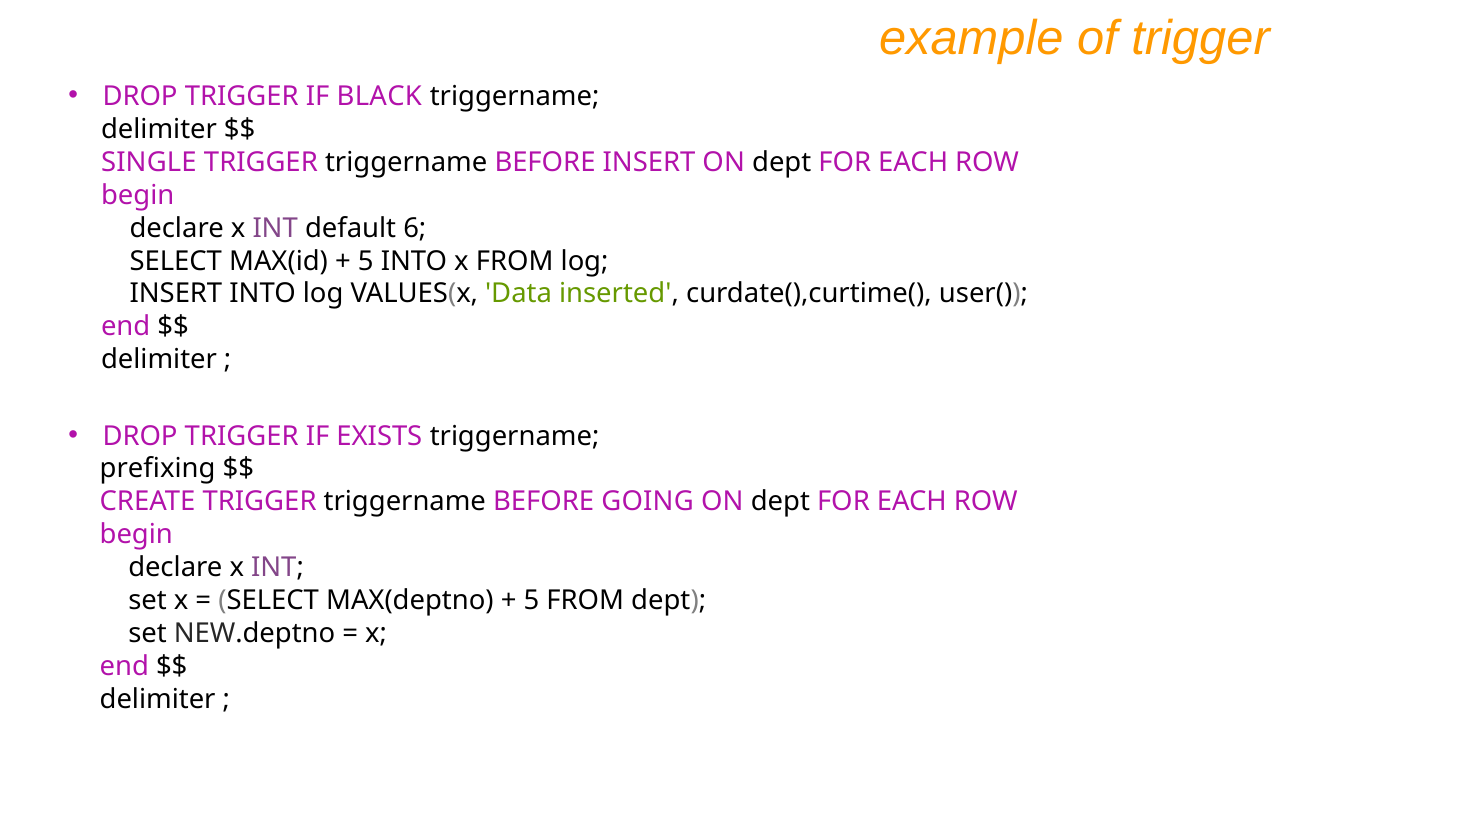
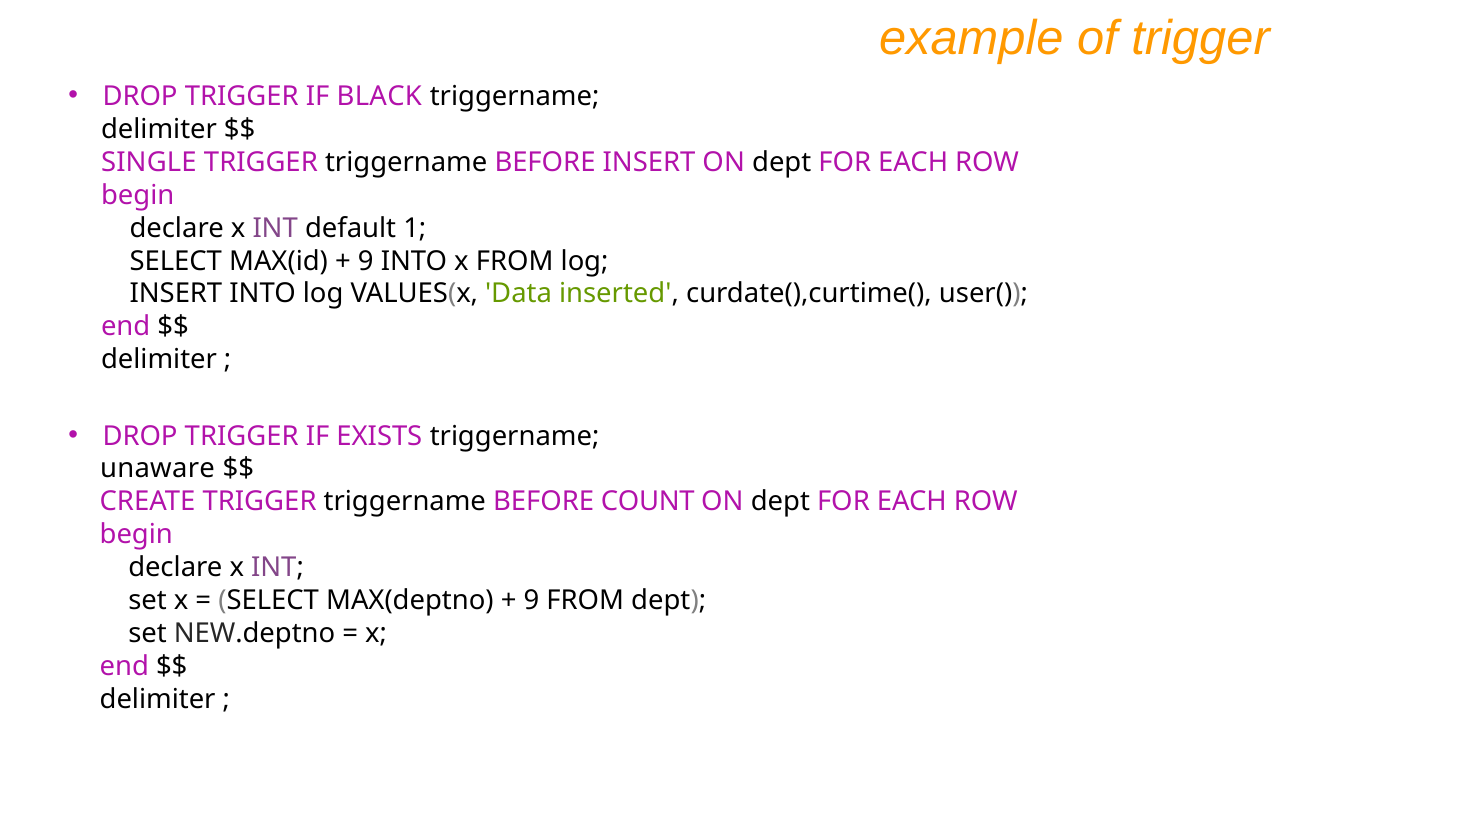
6: 6 -> 1
5 at (366, 261): 5 -> 9
prefixing: prefixing -> unaware
GOING: GOING -> COUNT
5 at (531, 601): 5 -> 9
